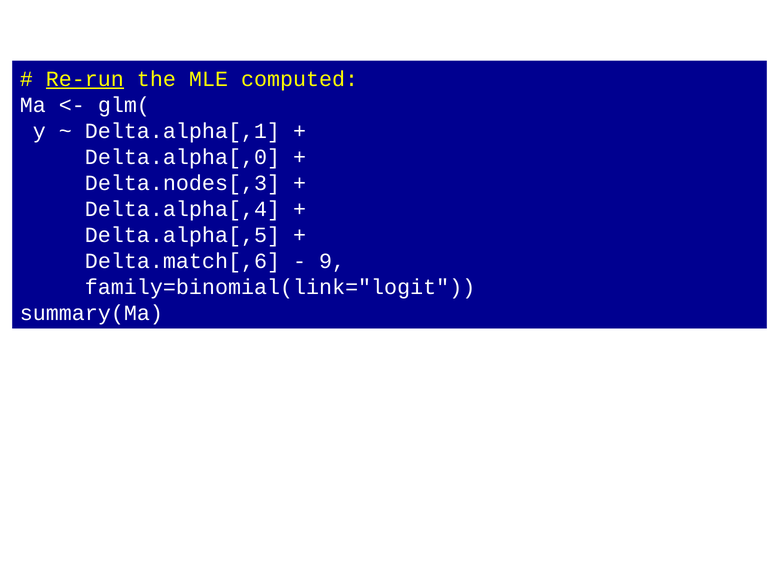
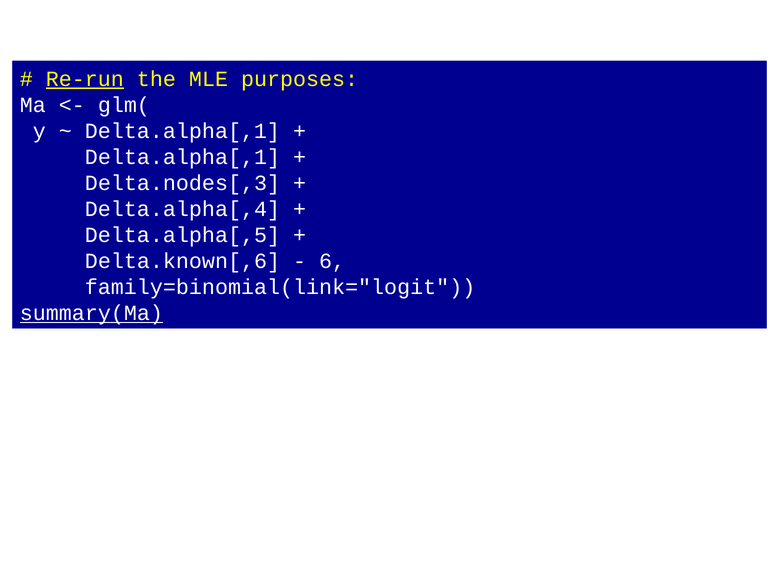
computed: computed -> purposes
Delta.alpha[,0 at (182, 157): Delta.alpha[,0 -> Delta.alpha[,1
Delta.match[,6: Delta.match[,6 -> Delta.known[,6
9: 9 -> 6
summary(Ma underline: none -> present
